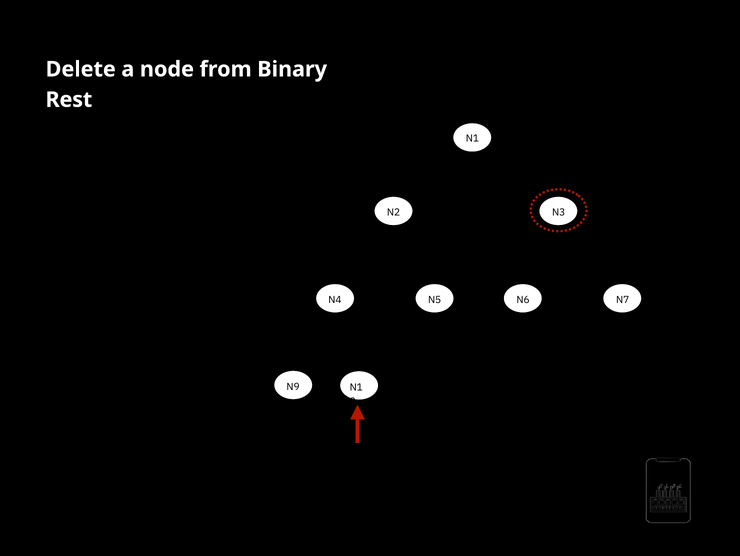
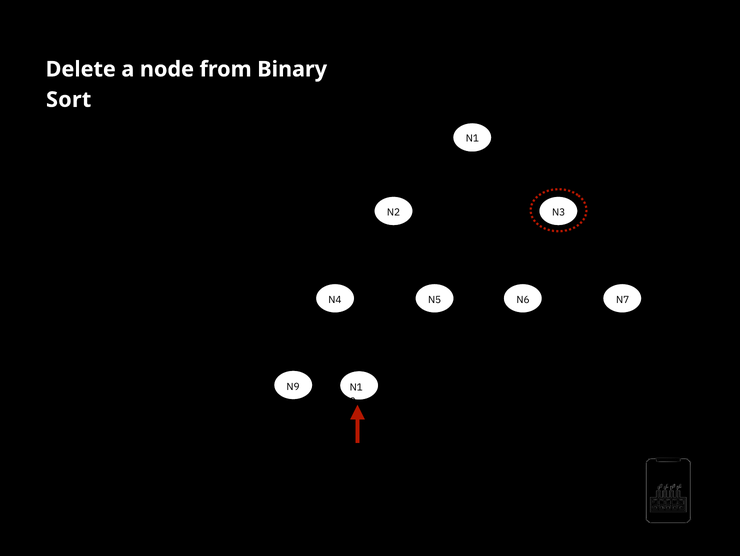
Rest: Rest -> Sort
